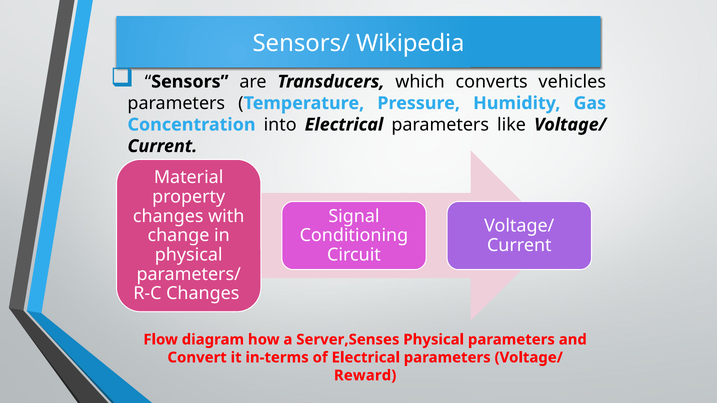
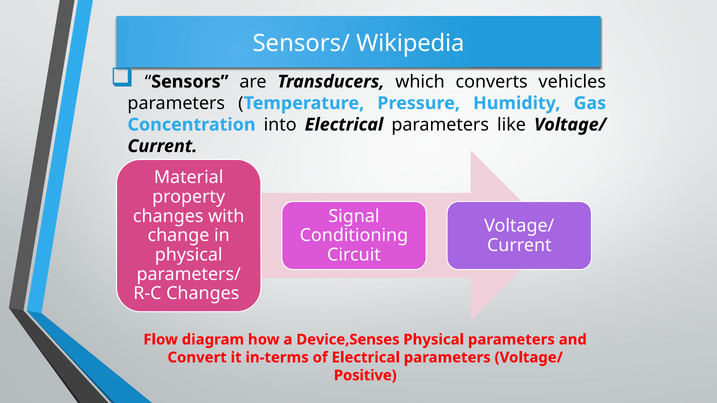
Server,Senses: Server,Senses -> Device,Senses
Reward: Reward -> Positive
